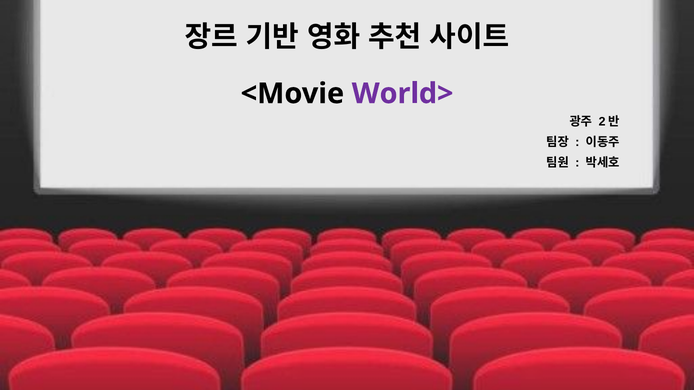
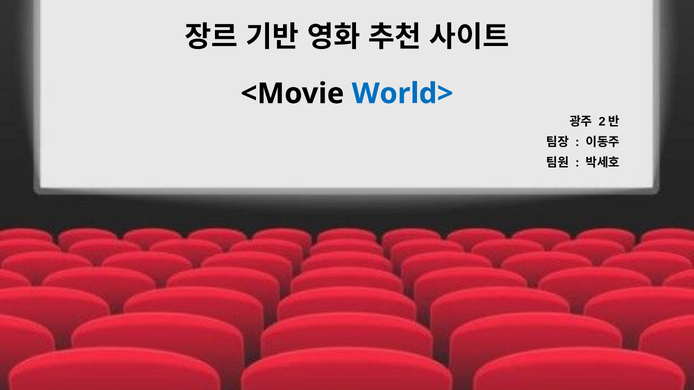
World> colour: purple -> blue
